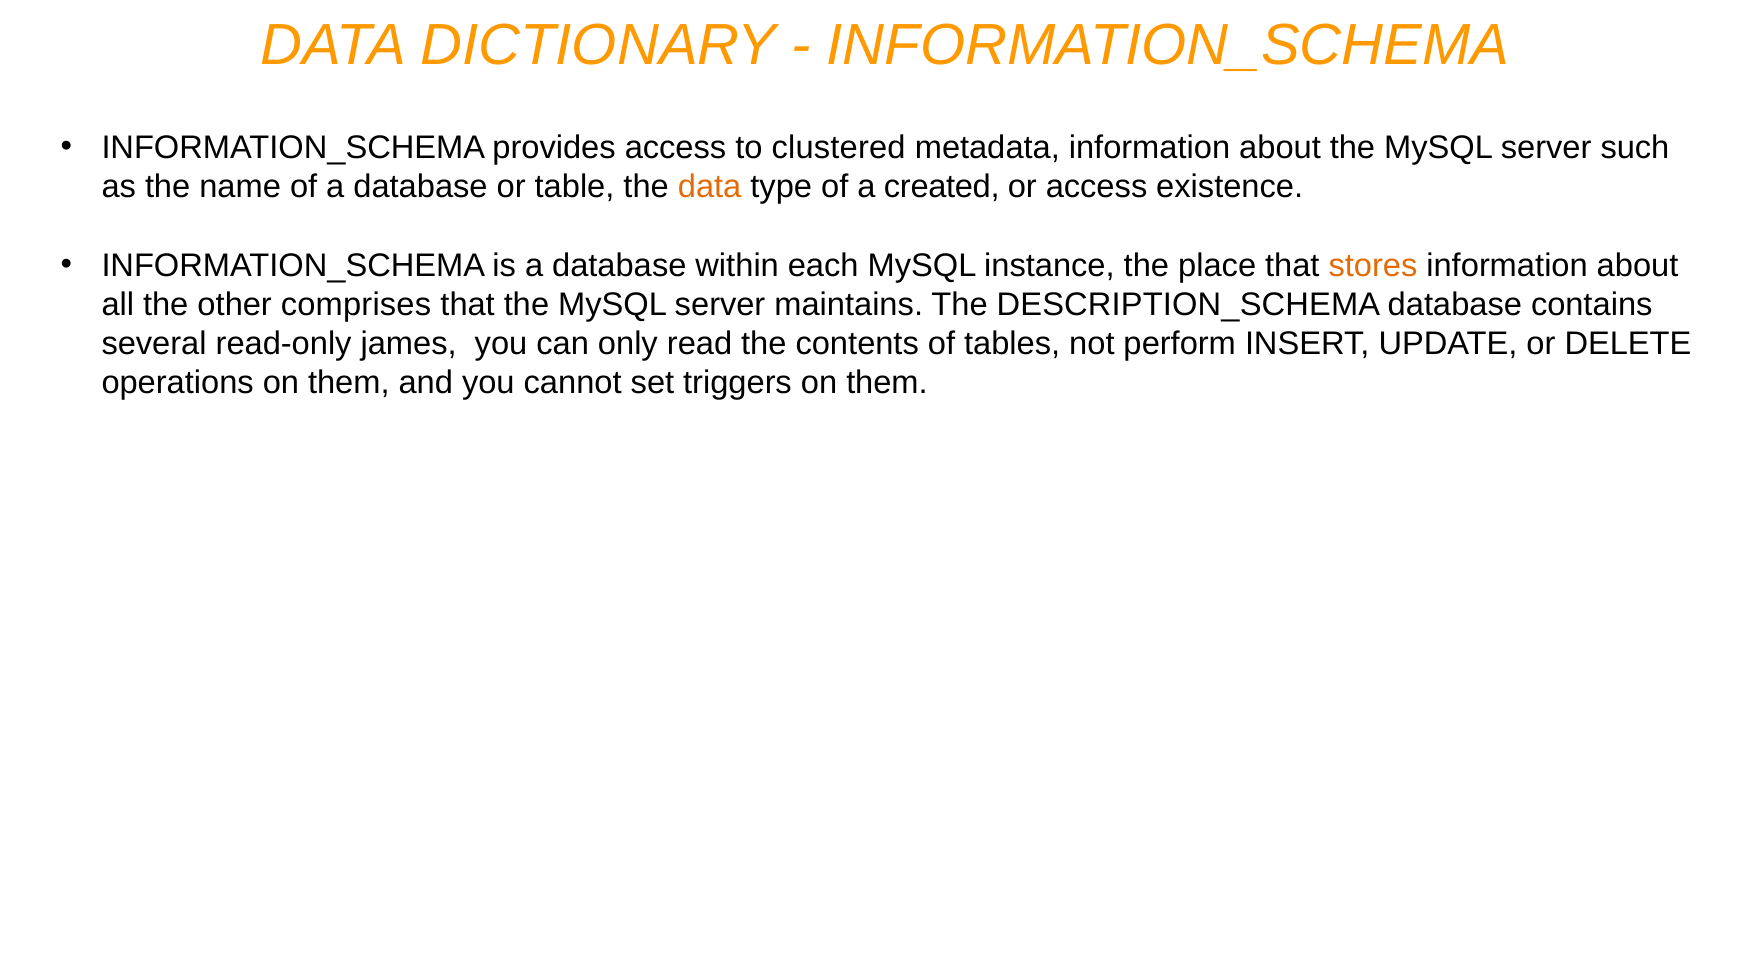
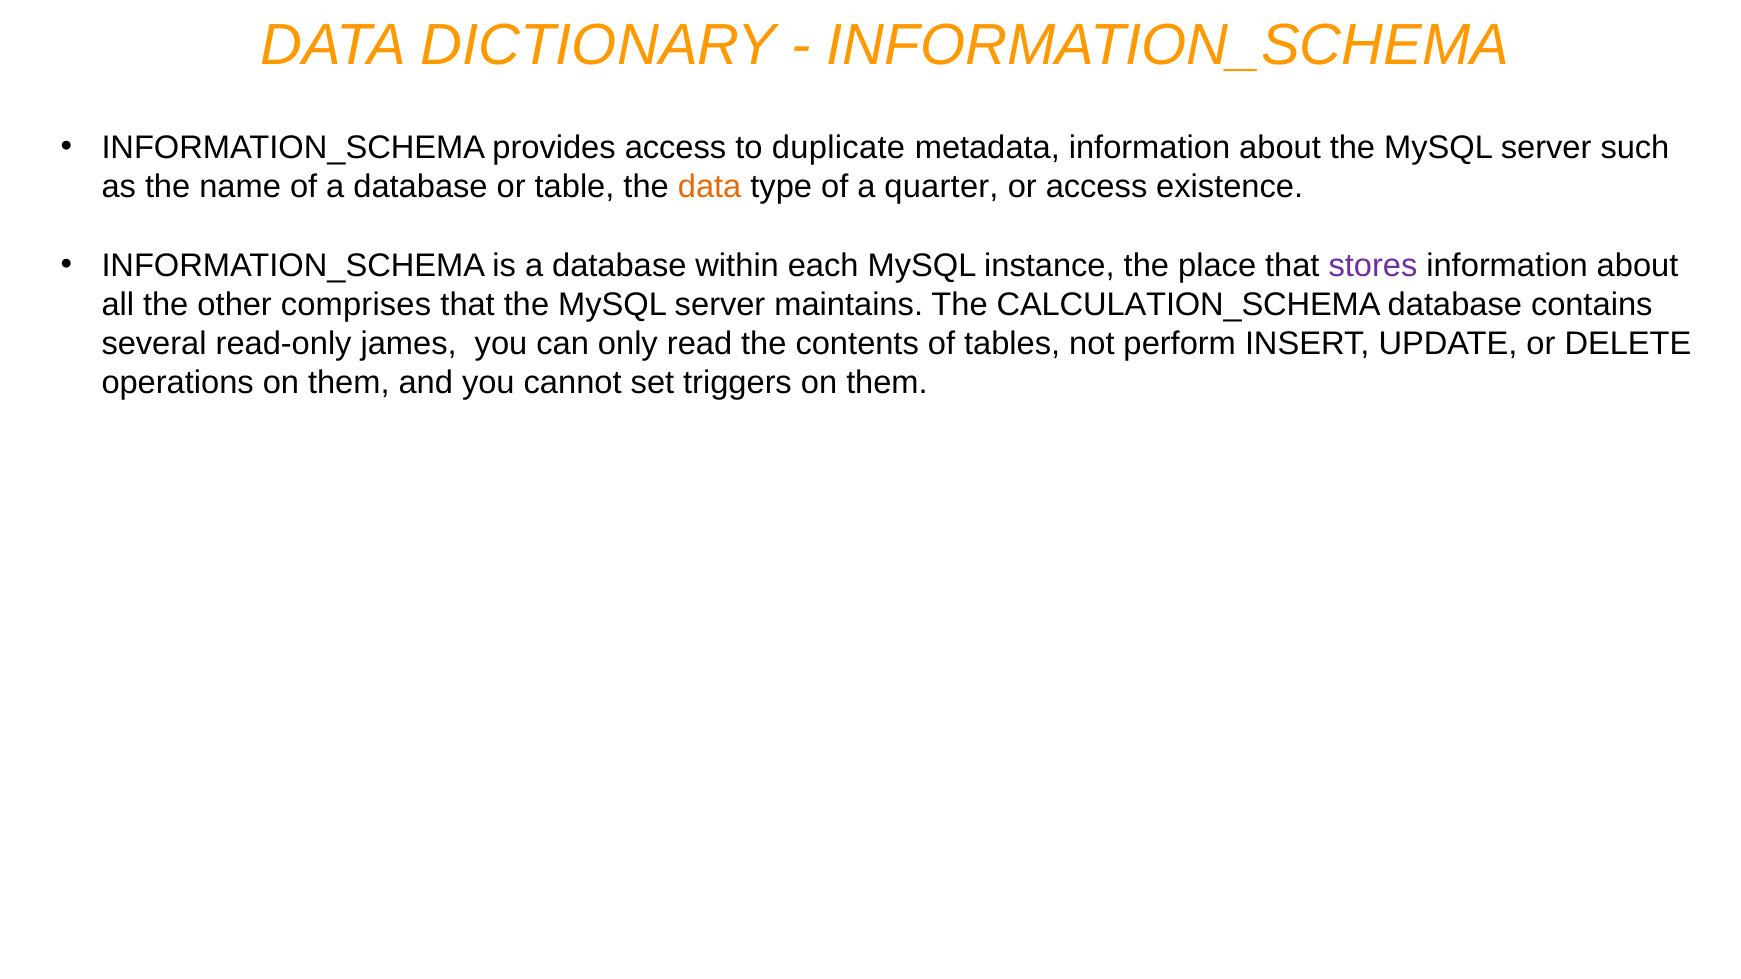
clustered: clustered -> duplicate
created: created -> quarter
stores colour: orange -> purple
DESCRIPTION_SCHEMA: DESCRIPTION_SCHEMA -> CALCULATION_SCHEMA
